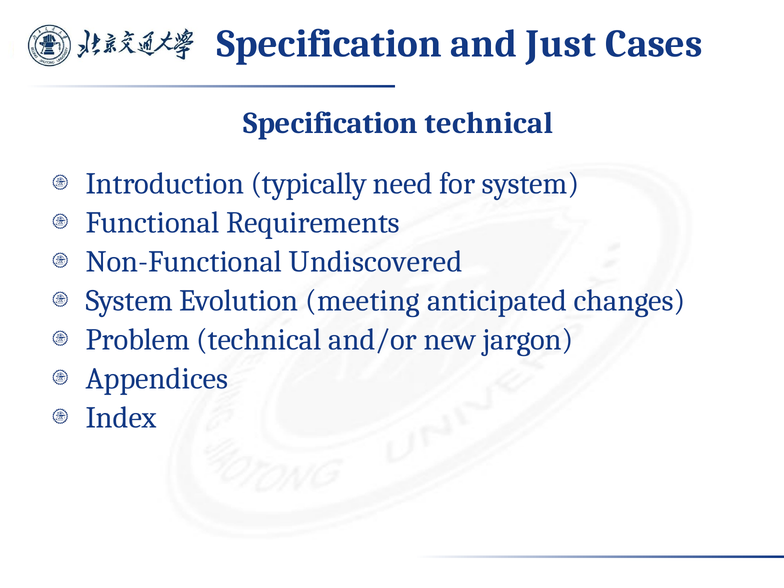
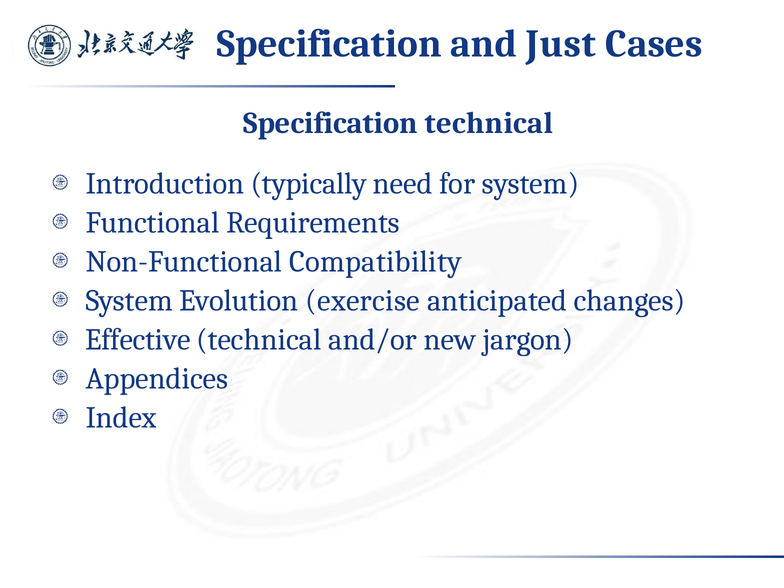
Undiscovered: Undiscovered -> Compatibility
meeting: meeting -> exercise
Problem: Problem -> Effective
